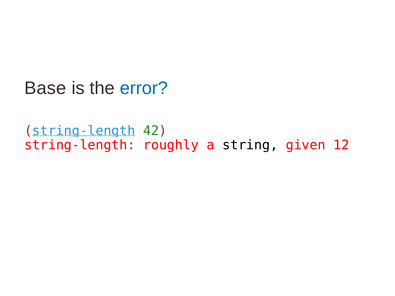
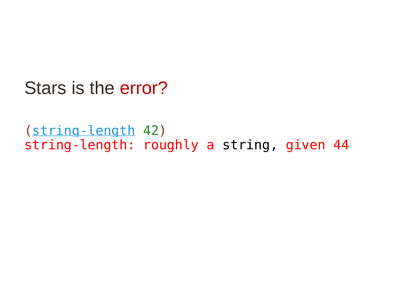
Base: Base -> Stars
error colour: blue -> red
12: 12 -> 44
